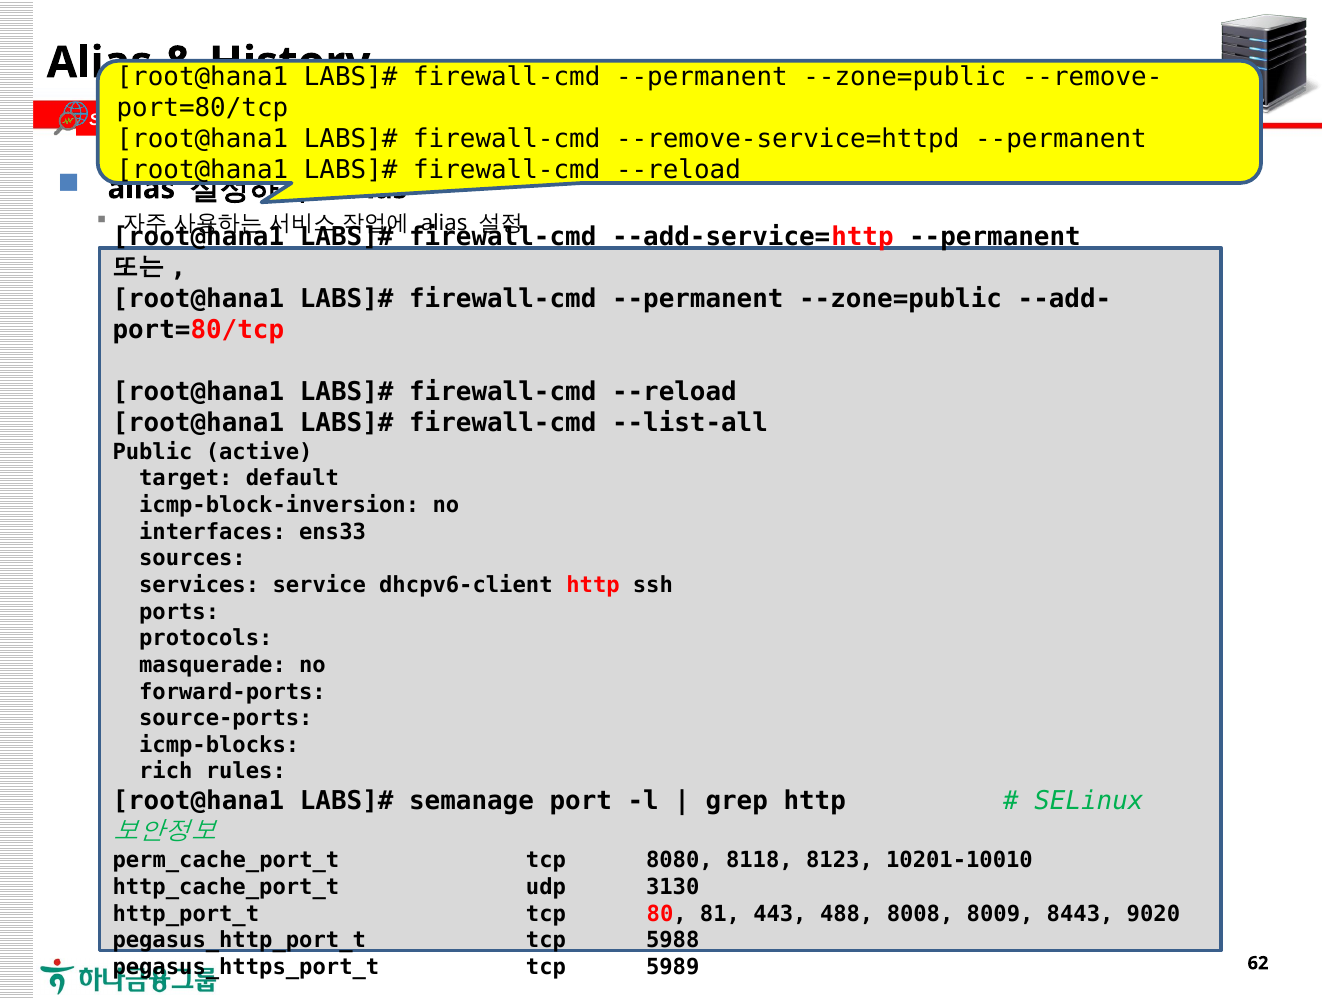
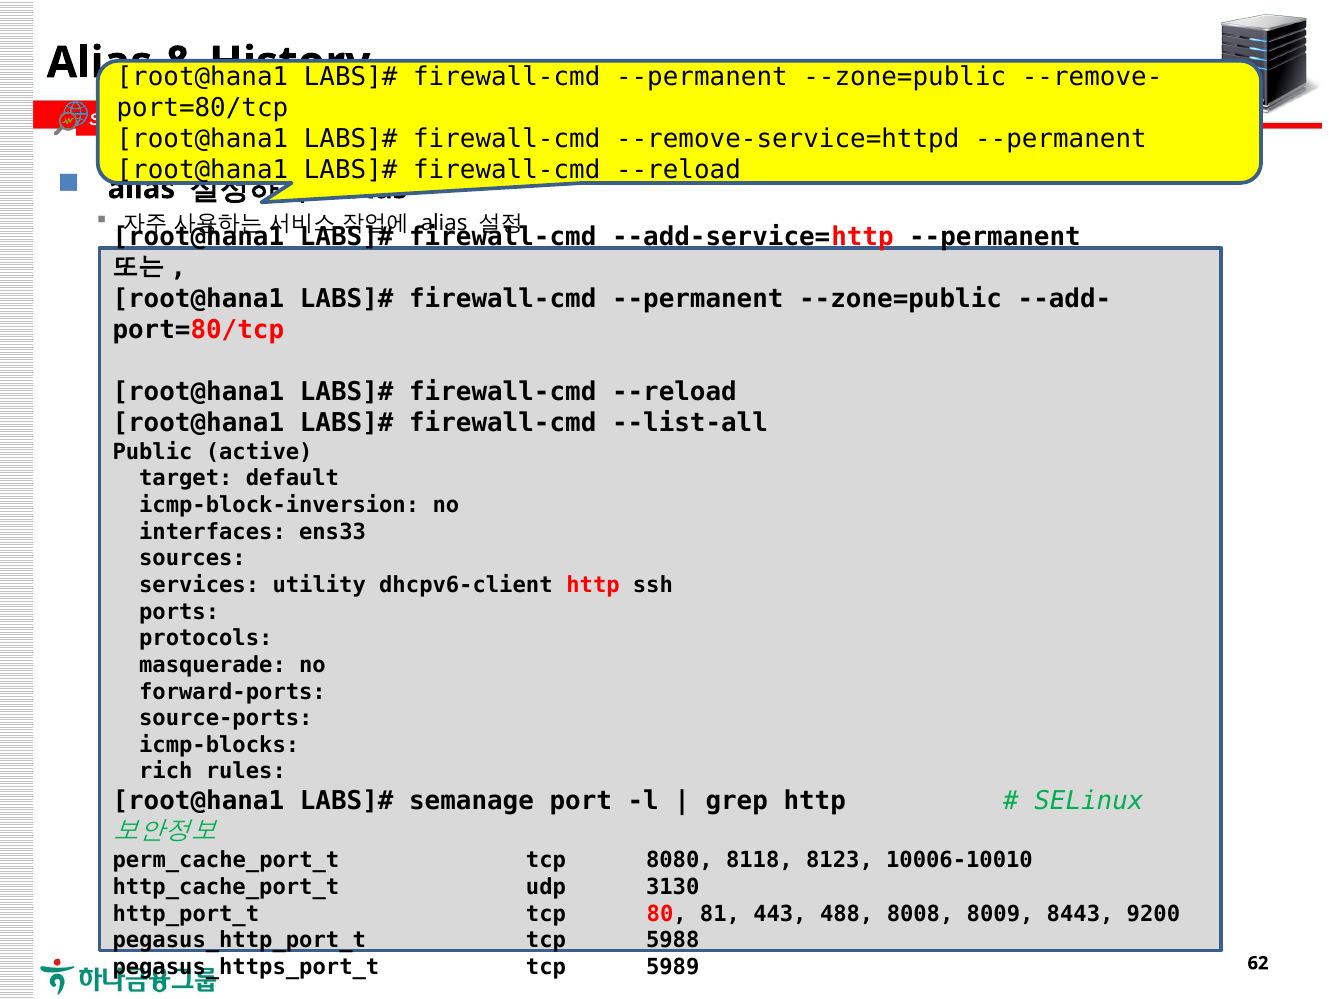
service: service -> utility
10201-10010: 10201-10010 -> 10006-10010
9020: 9020 -> 9200
